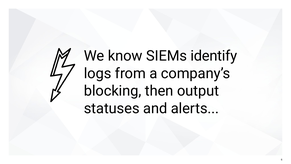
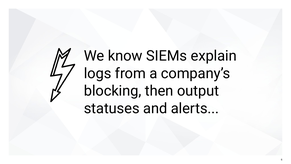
identify: identify -> explain
